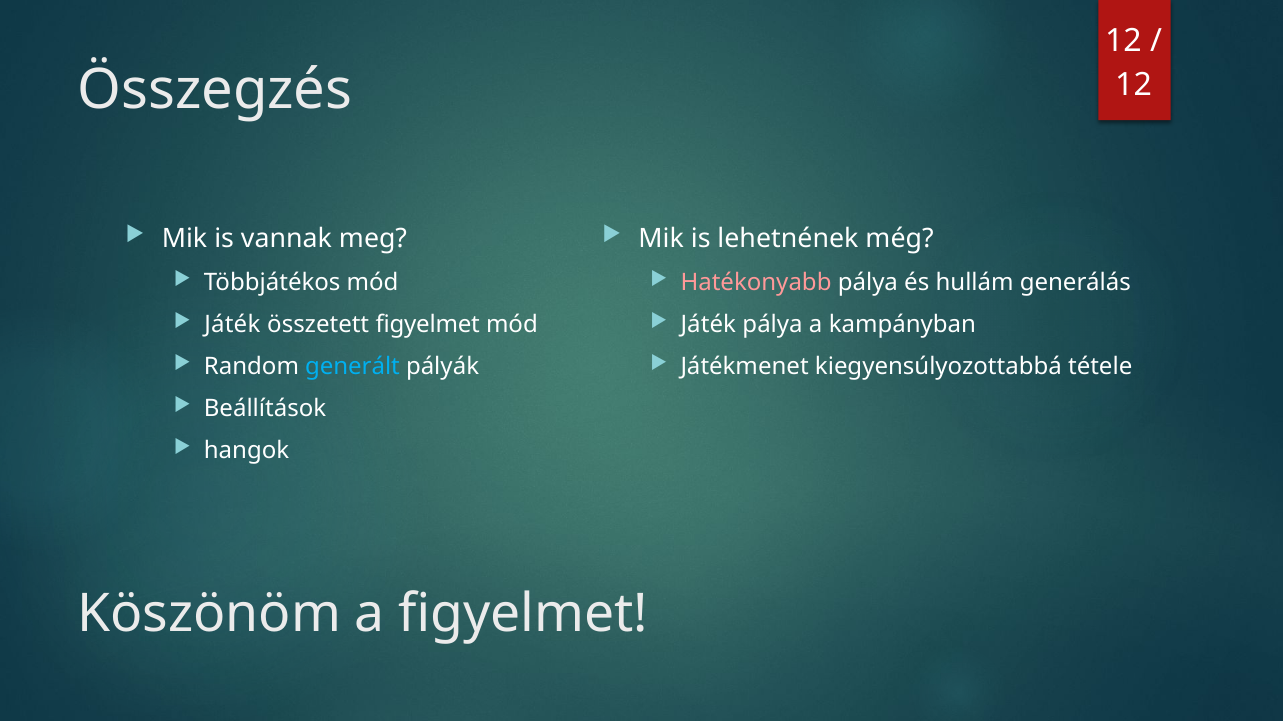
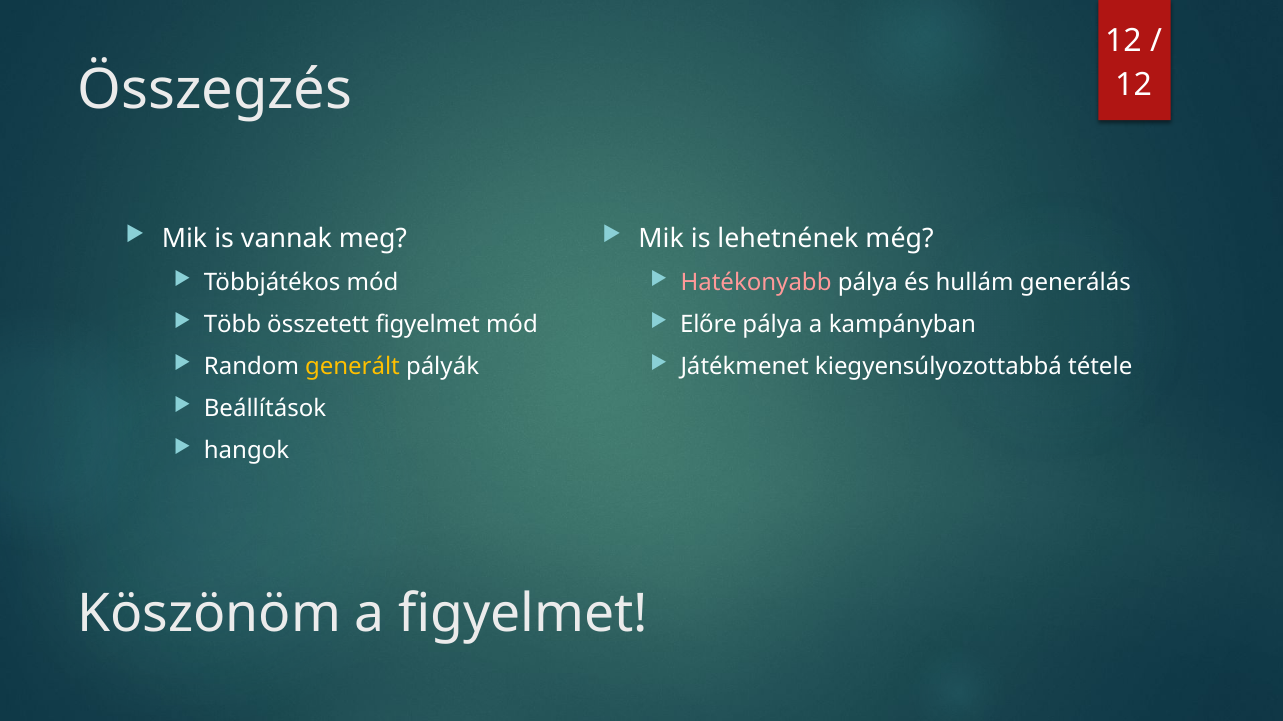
Játék at (232, 325): Játék -> Több
Játék at (708, 325): Játék -> Előre
generált colour: light blue -> yellow
